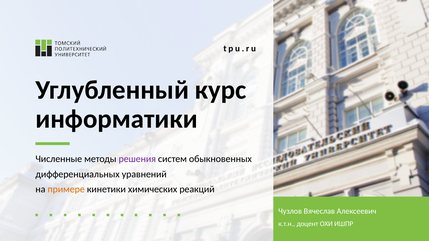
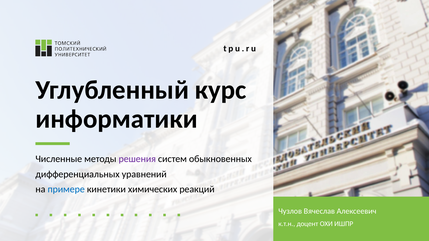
примере colour: orange -> blue
